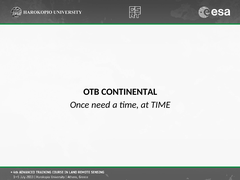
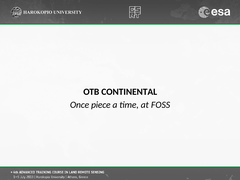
need: need -> piece
at TIME: TIME -> FOSS
